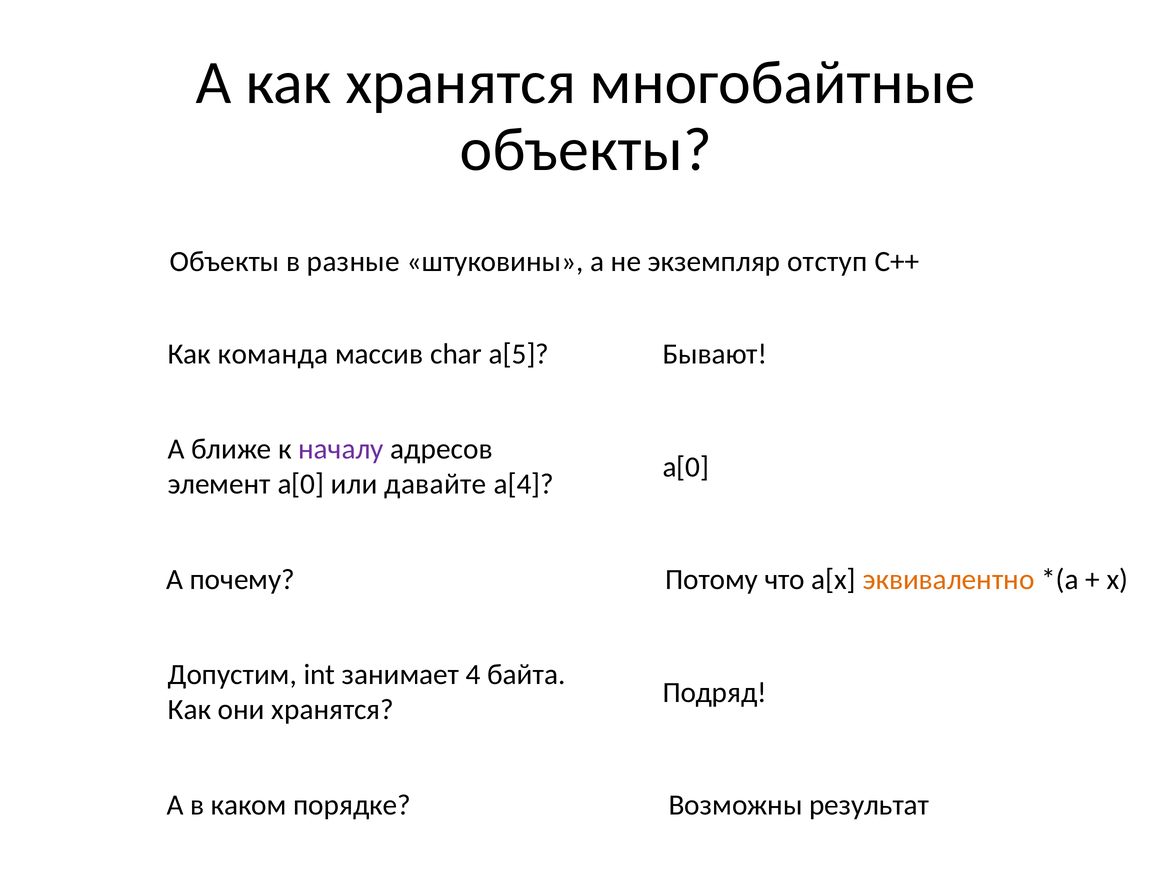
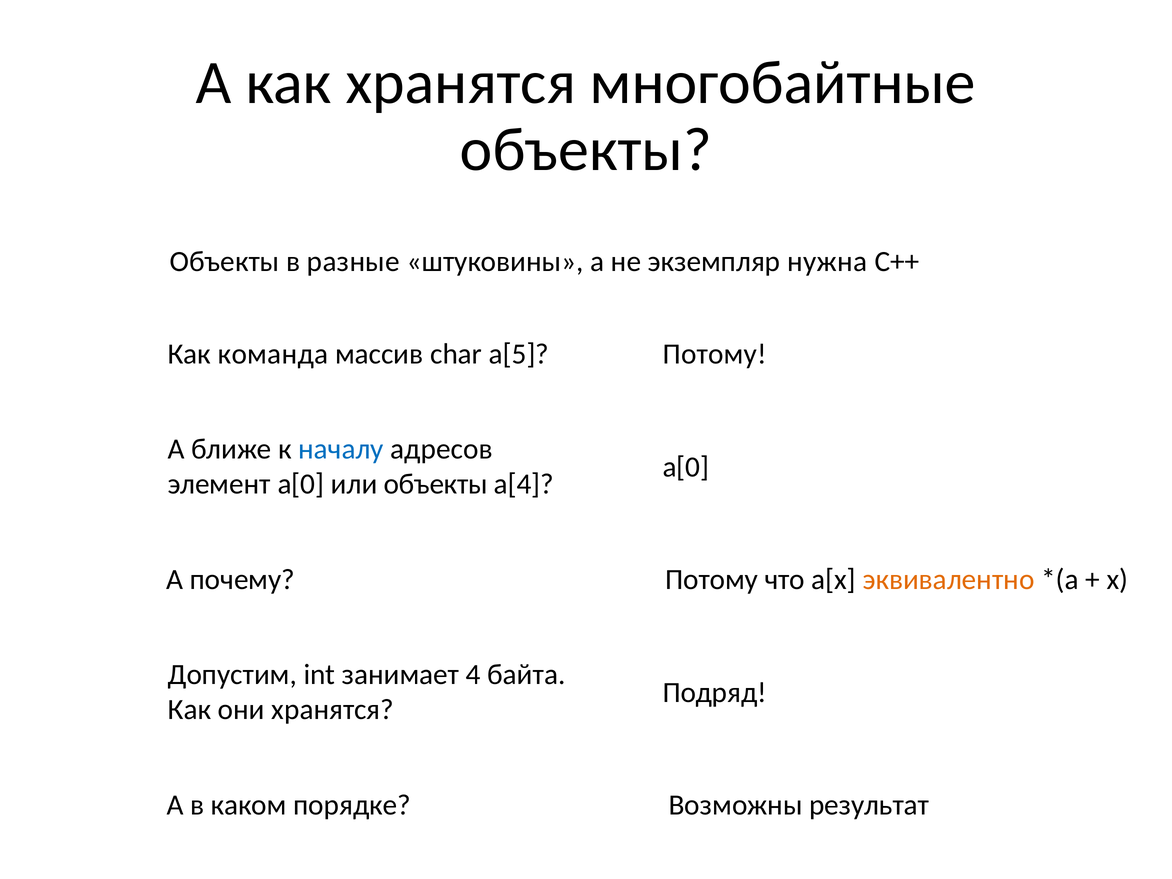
отступ: отступ -> нужна
a[5 Бывают: Бывают -> Потому
началу colour: purple -> blue
или давайте: давайте -> объекты
